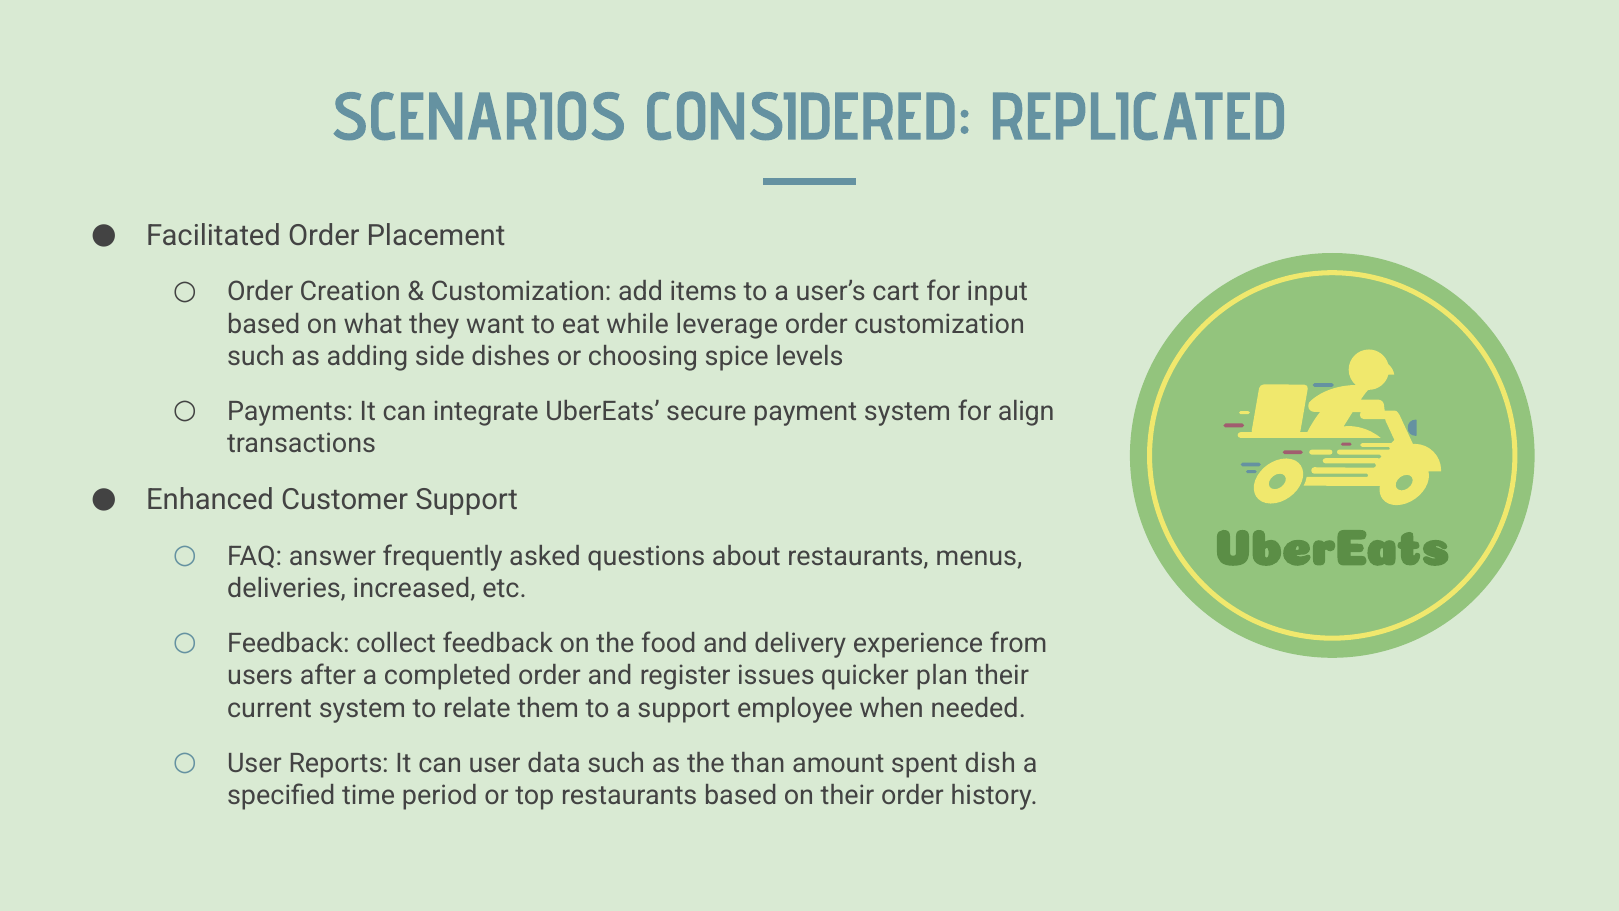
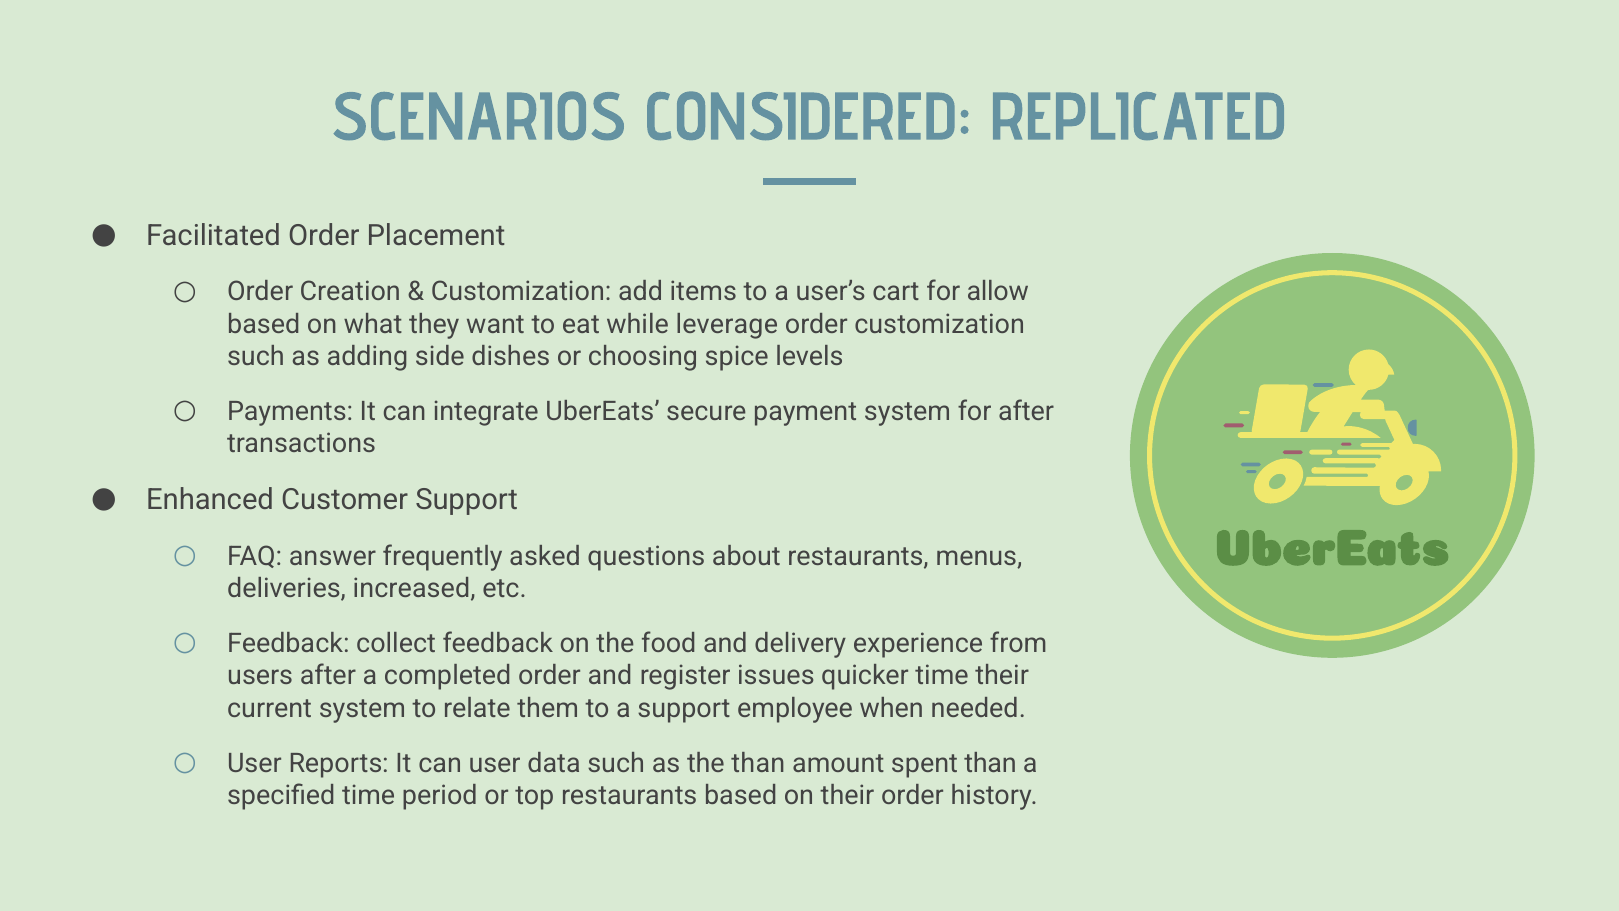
input: input -> allow
for align: align -> after
quicker plan: plan -> time
spent dish: dish -> than
